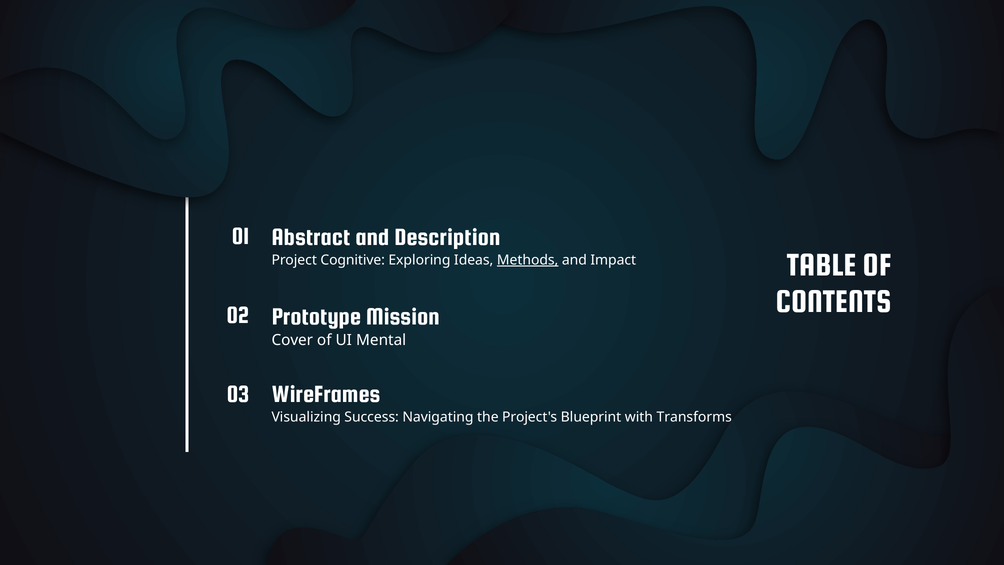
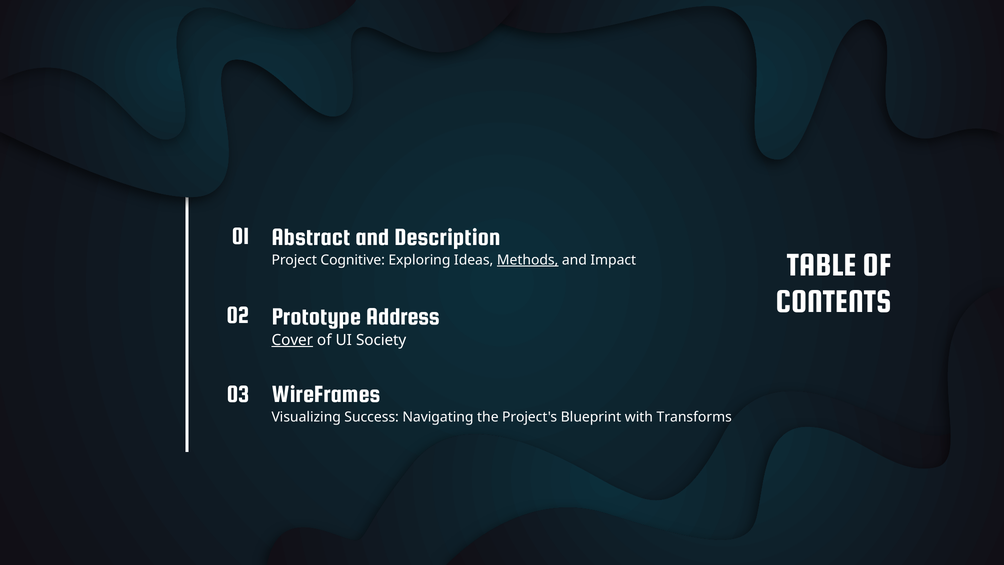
Mission: Mission -> Address
Cover underline: none -> present
Mental: Mental -> Society
